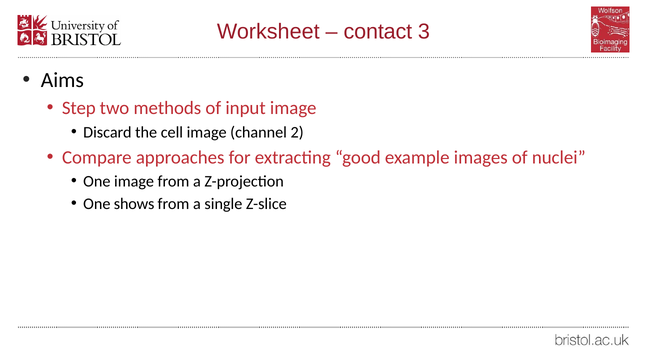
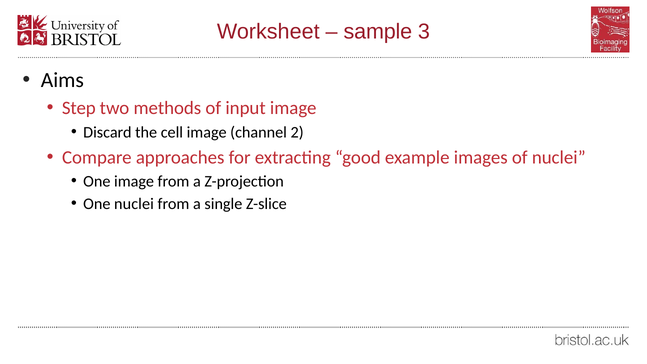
contact: contact -> sample
One shows: shows -> nuclei
